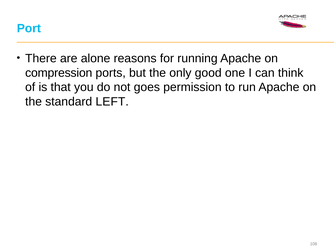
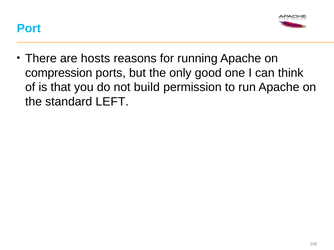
alone: alone -> hosts
goes: goes -> build
